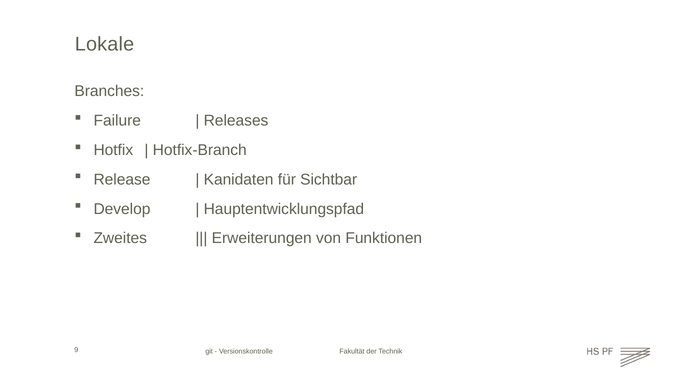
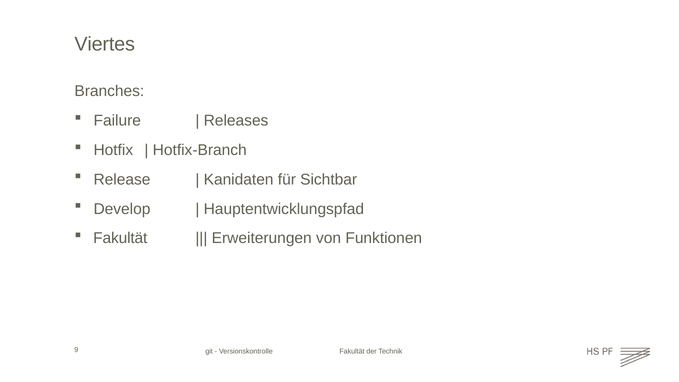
Lokale: Lokale -> Viertes
Zweites at (120, 238): Zweites -> Fakultät
